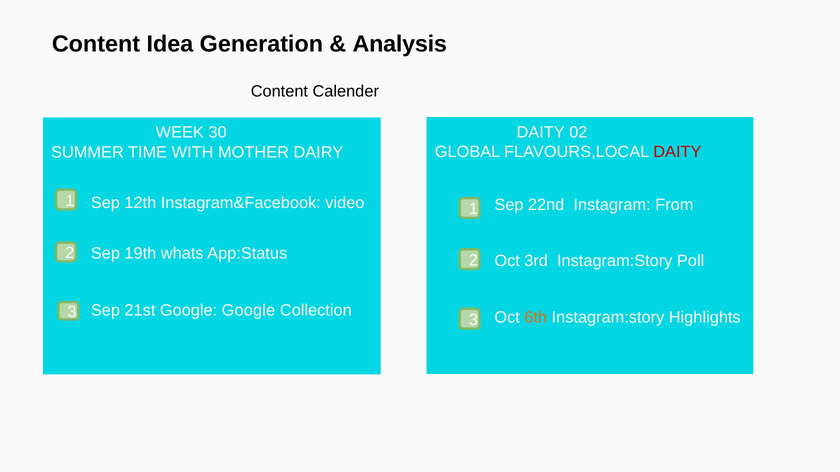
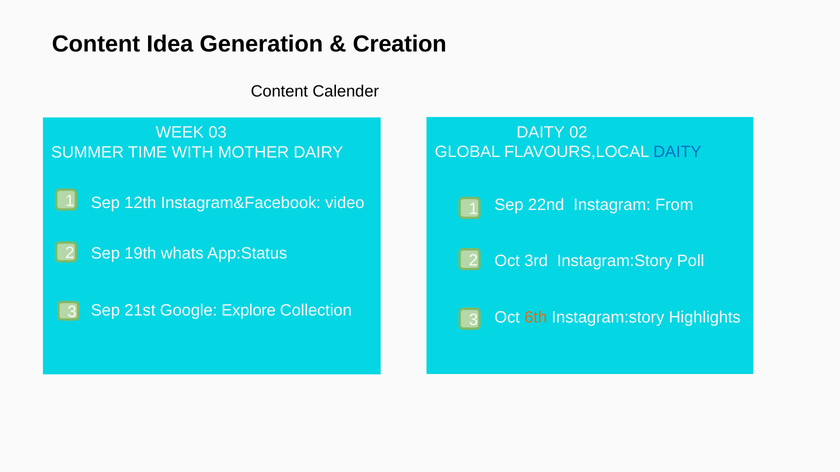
Analysis: Analysis -> Creation
30: 30 -> 03
DAITY at (677, 152) colour: red -> blue
Google Google: Google -> Explore
